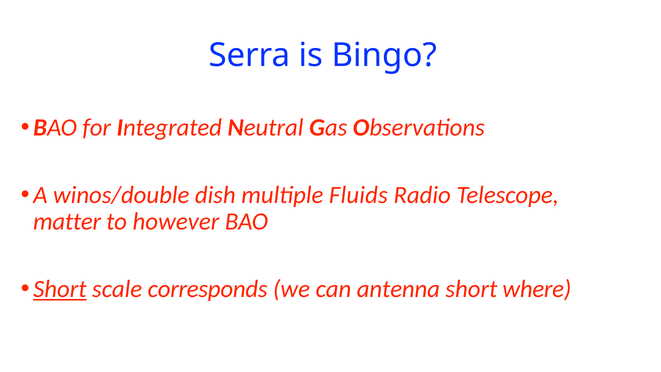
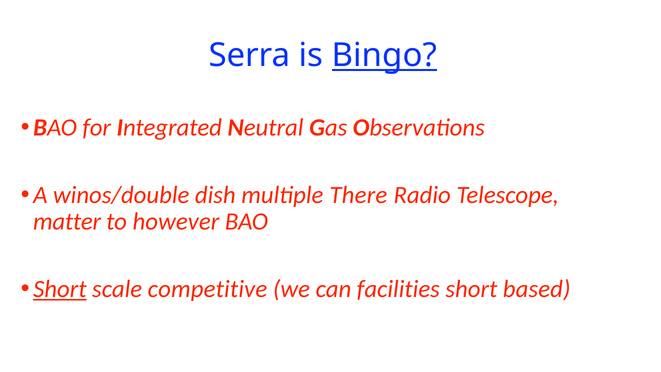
Bingo underline: none -> present
Fluids: Fluids -> There
corresponds: corresponds -> competitive
antenna: antenna -> facilities
where: where -> based
